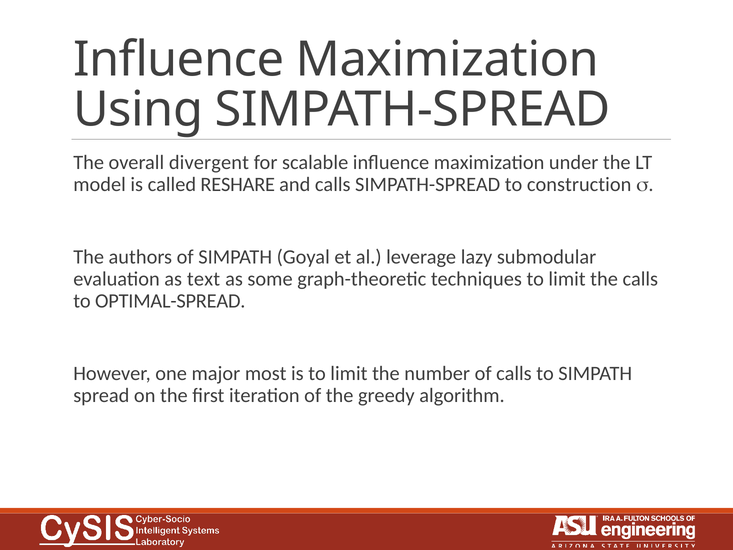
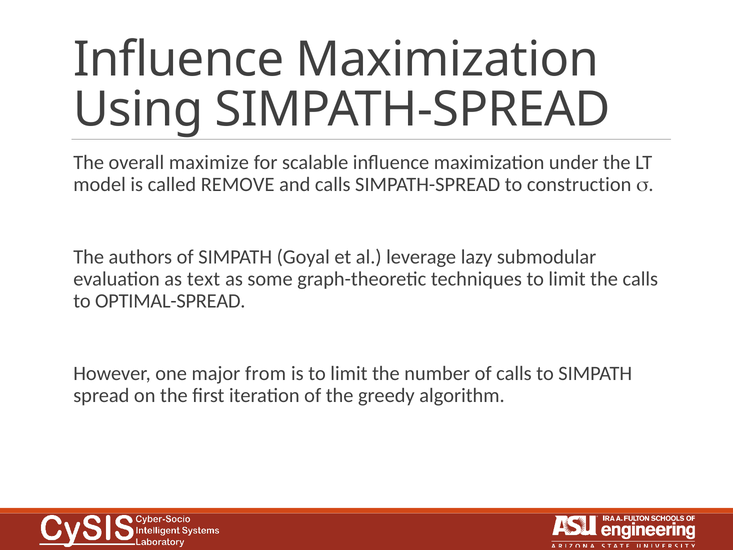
divergent: divergent -> maximize
RESHARE: RESHARE -> REMOVE
most: most -> from
